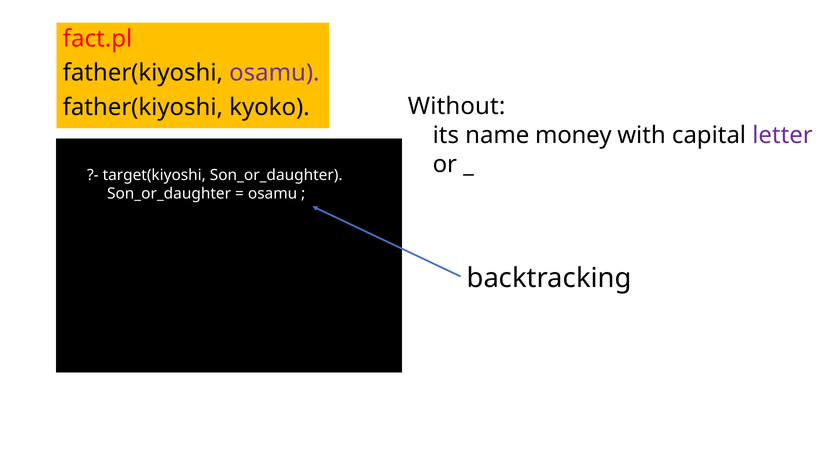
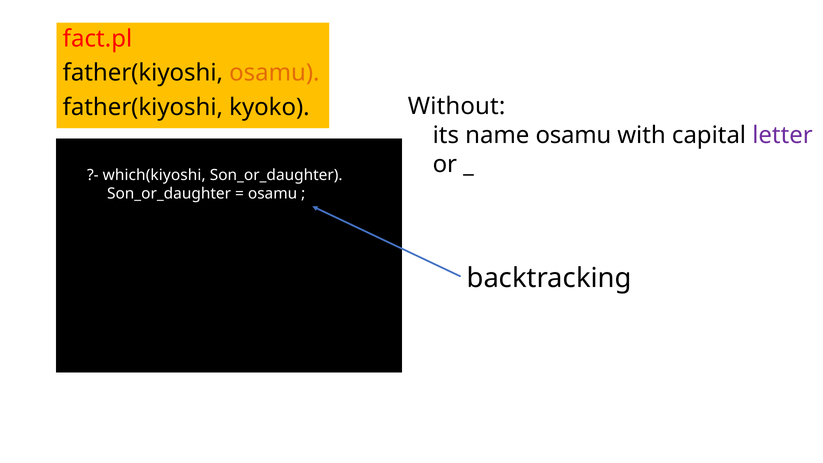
osamu at (274, 73) colour: purple -> orange
name money: money -> osamu
target(kiyoshi: target(kiyoshi -> which(kiyoshi
